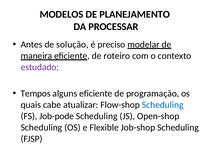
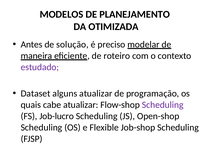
PROCESSAR: PROCESSAR -> OTIMIZADA
Tempos: Tempos -> Dataset
alguns eficiente: eficiente -> atualizar
Scheduling at (163, 105) colour: blue -> purple
Job-pode: Job-pode -> Job-lucro
